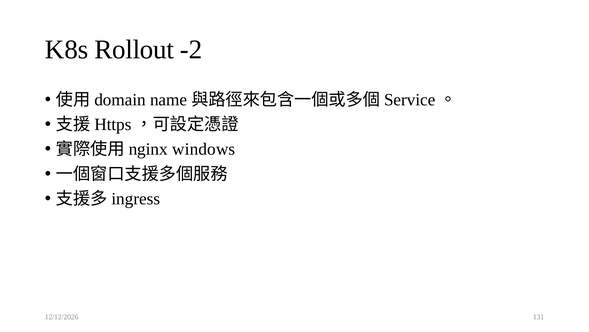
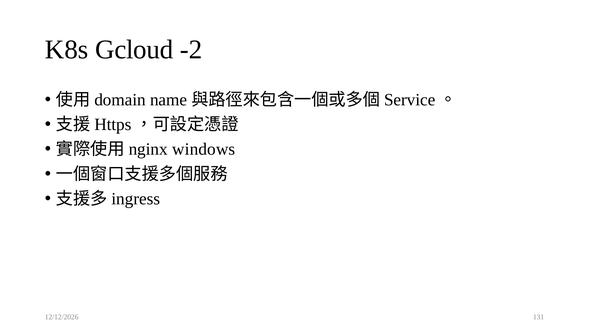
Rollout: Rollout -> Gcloud
